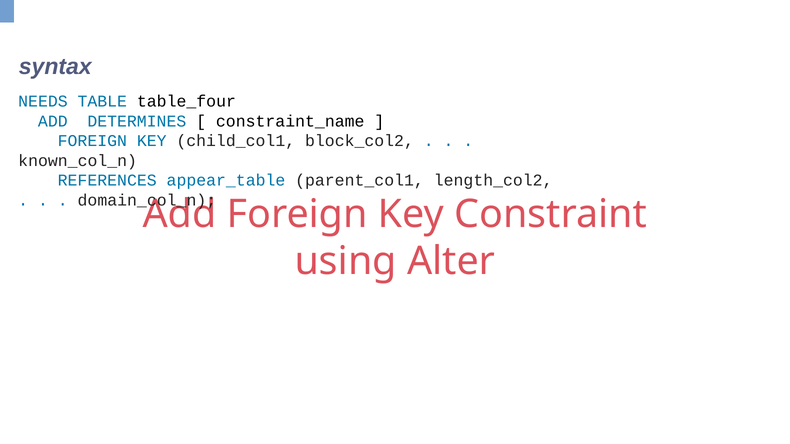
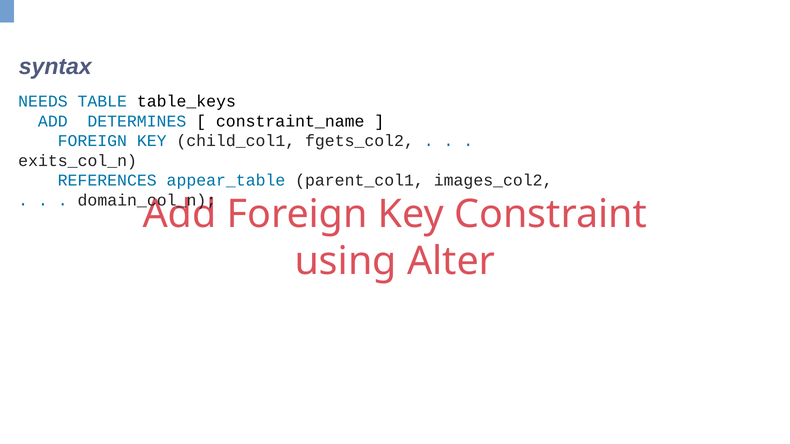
table_four: table_four -> table_keys
block_col2: block_col2 -> fgets_col2
known_col_n: known_col_n -> exits_col_n
length_col2: length_col2 -> images_col2
